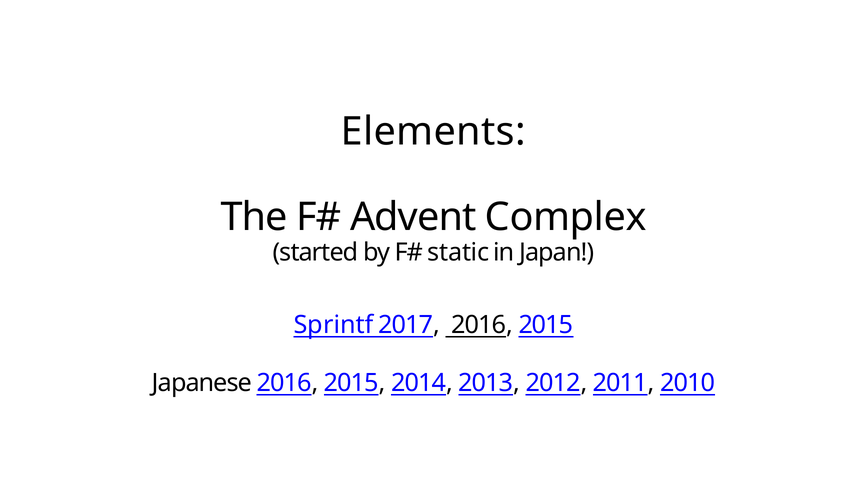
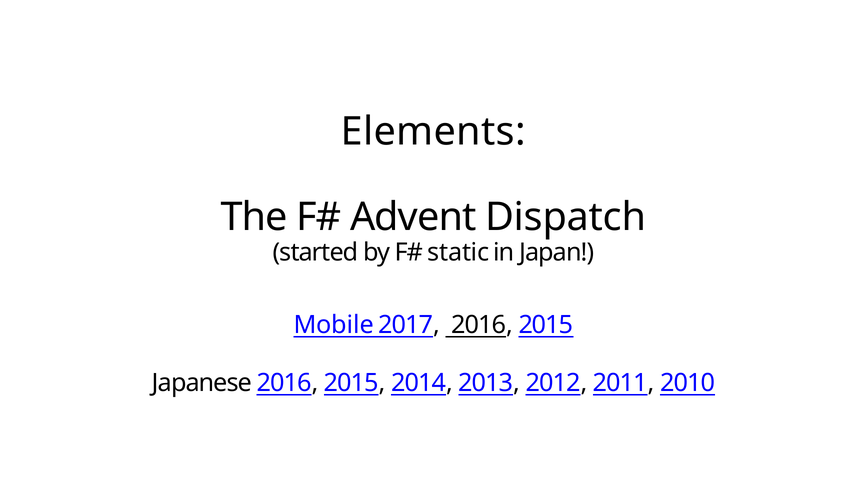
Complex: Complex -> Dispatch
Sprintf: Sprintf -> Mobile
